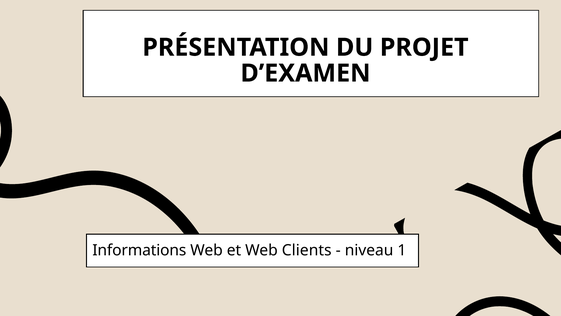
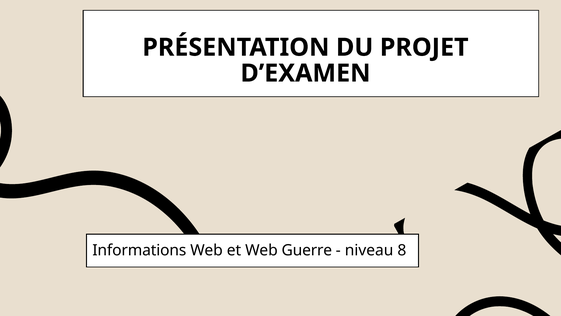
Clients: Clients -> Guerre
1: 1 -> 8
